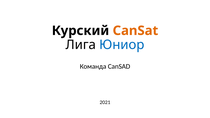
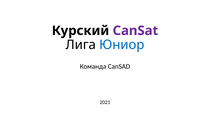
CanSat colour: orange -> purple
